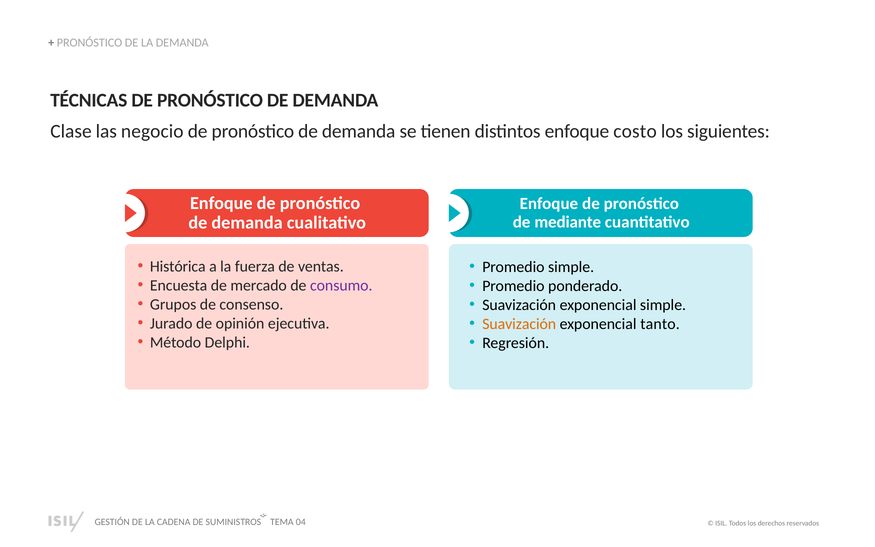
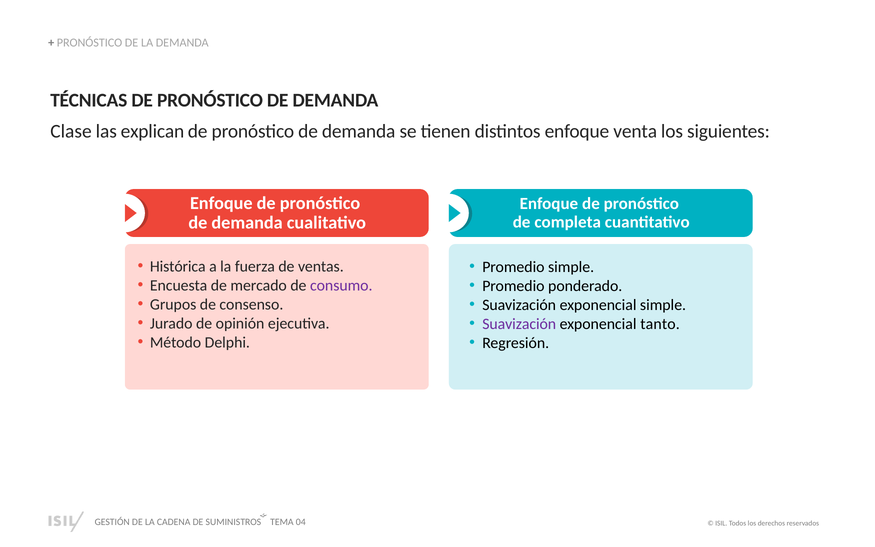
negocio: negocio -> explican
costo: costo -> venta
mediante: mediante -> completa
Suavización at (519, 324) colour: orange -> purple
